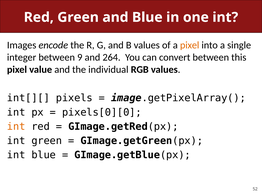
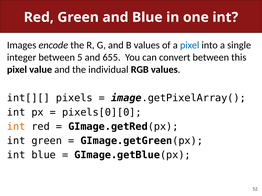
pixel at (190, 45) colour: orange -> blue
9: 9 -> 5
264: 264 -> 655
